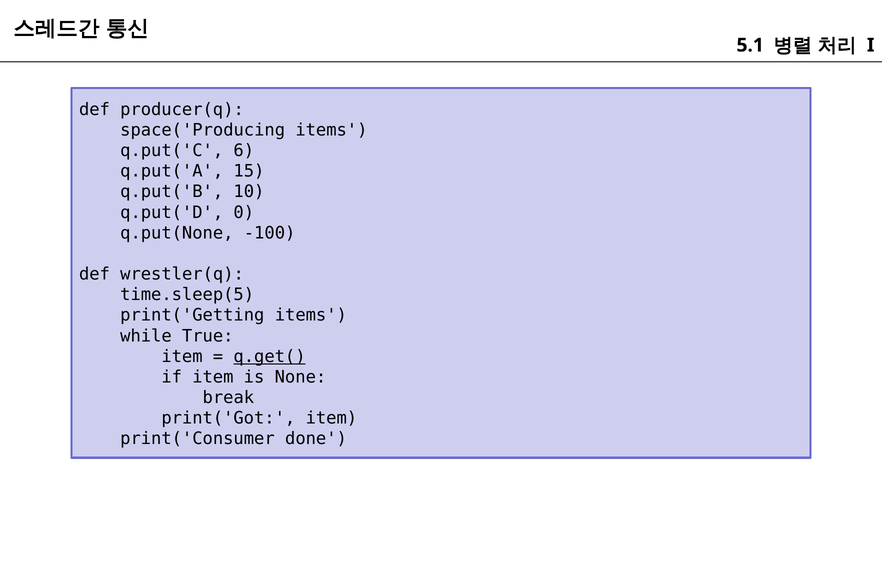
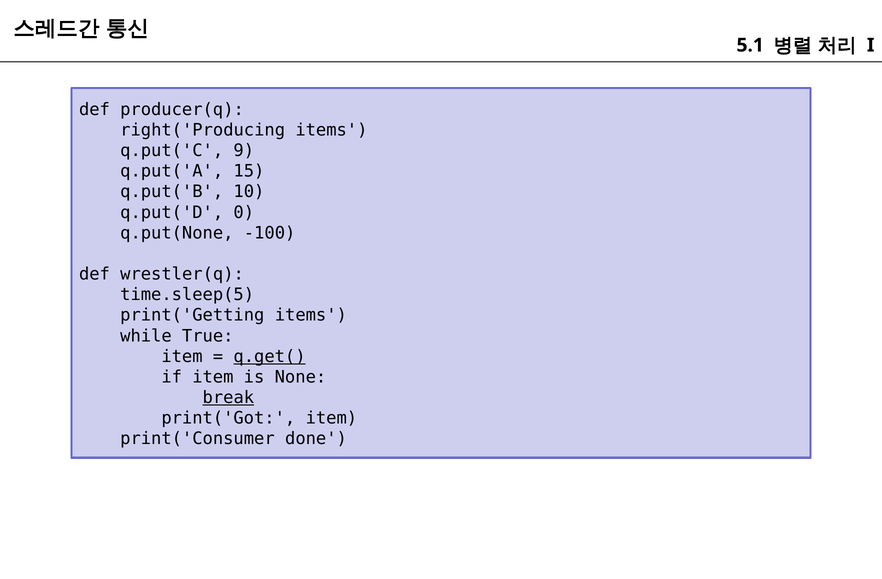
space('Producing: space('Producing -> right('Producing
6: 6 -> 9
break underline: none -> present
